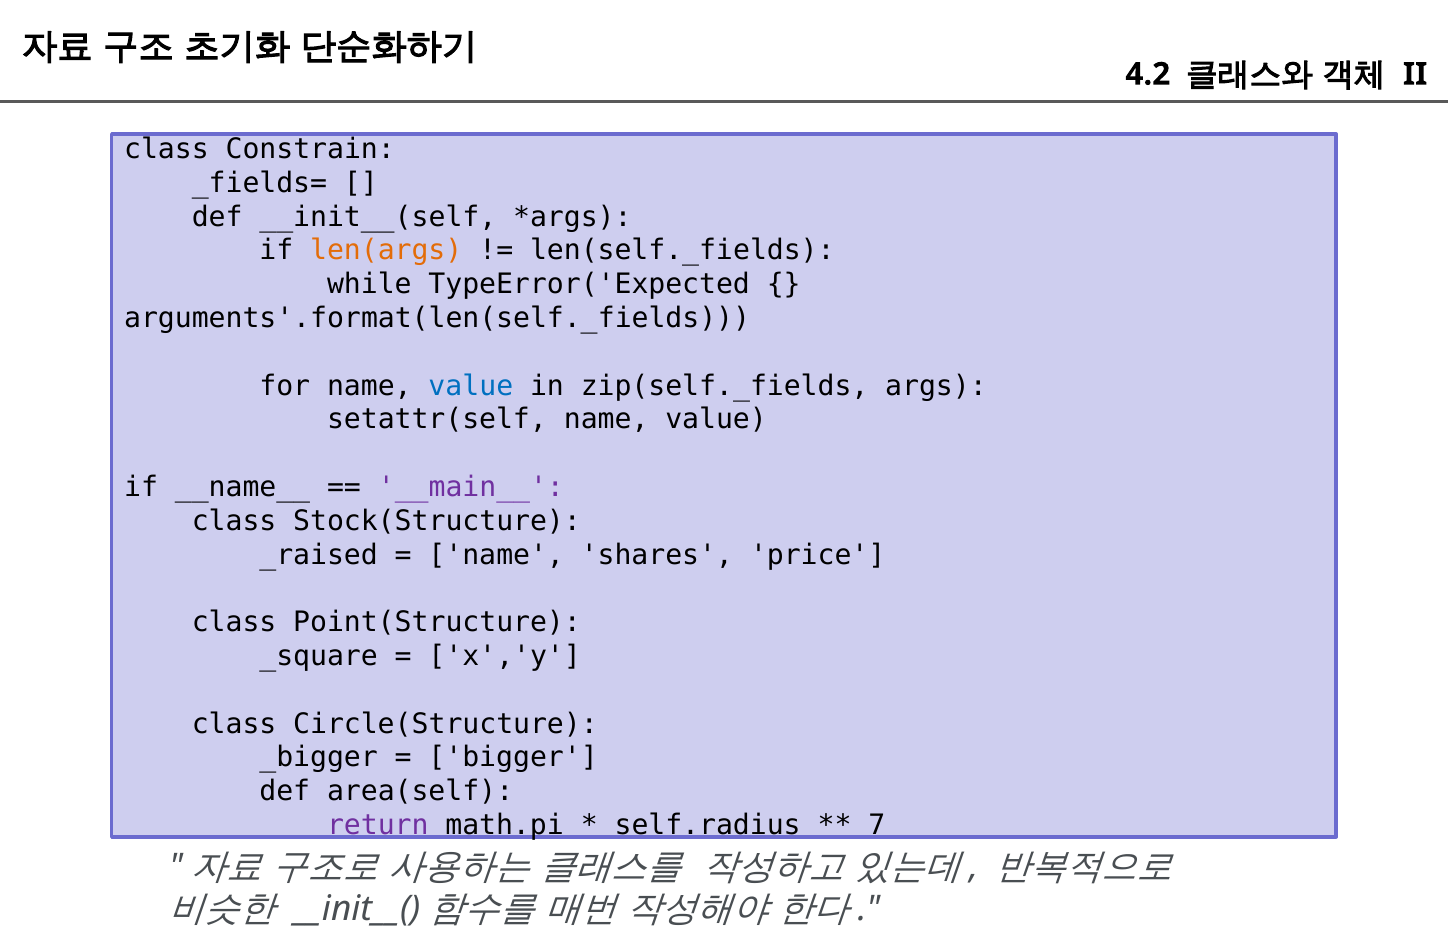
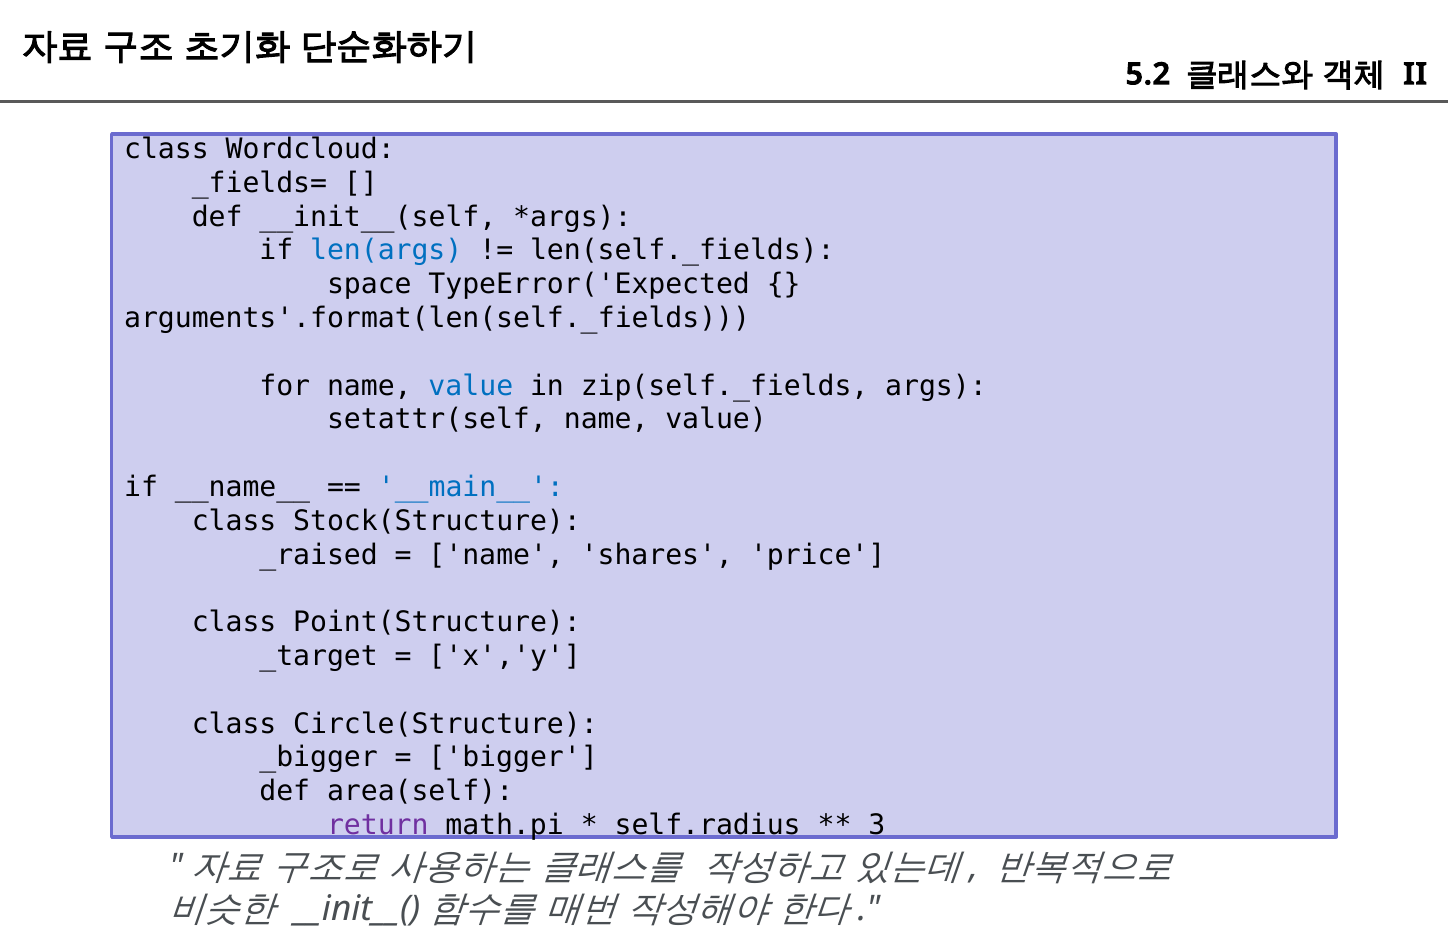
4.2: 4.2 -> 5.2
Constrain: Constrain -> Wordcloud
len(args colour: orange -> blue
while: while -> space
__main__ colour: purple -> blue
_square: _square -> _target
7: 7 -> 3
